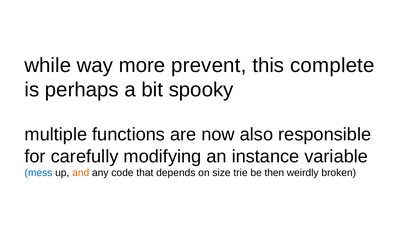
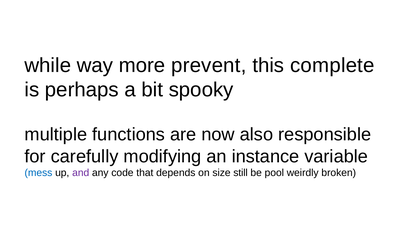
and colour: orange -> purple
trie: trie -> still
then: then -> pool
